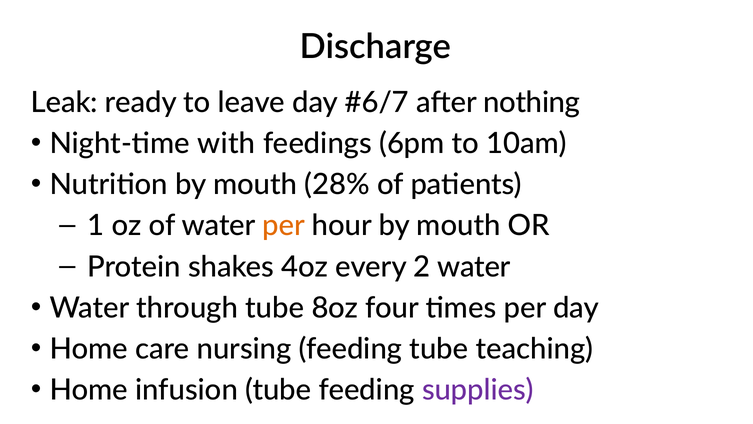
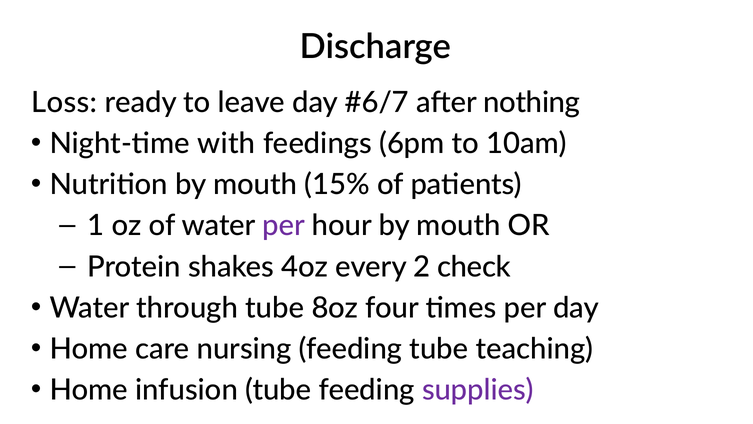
Leak: Leak -> Loss
28%: 28% -> 15%
per at (284, 226) colour: orange -> purple
2 water: water -> check
